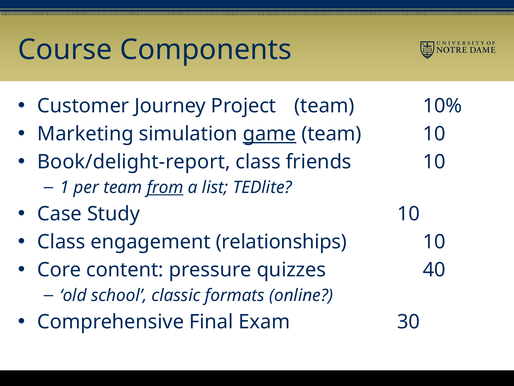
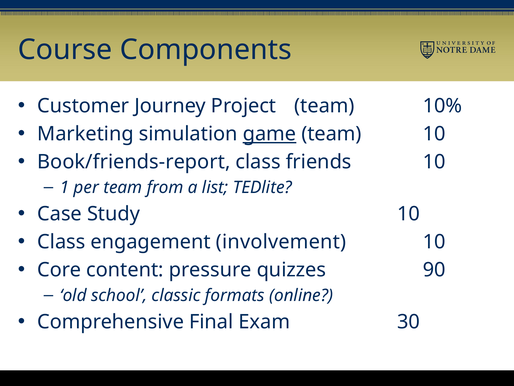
Book/delight-report: Book/delight-report -> Book/friends-report
from underline: present -> none
relationships: relationships -> involvement
40: 40 -> 90
